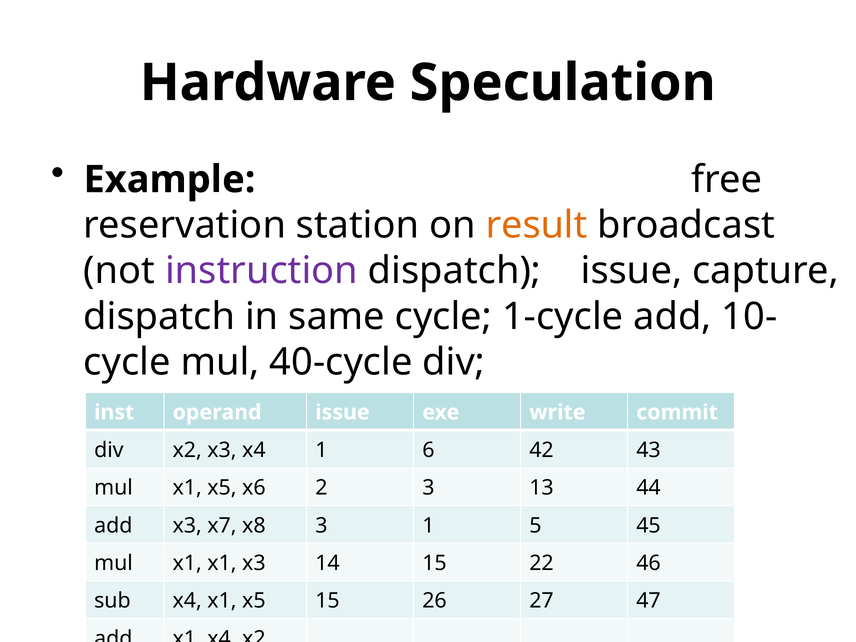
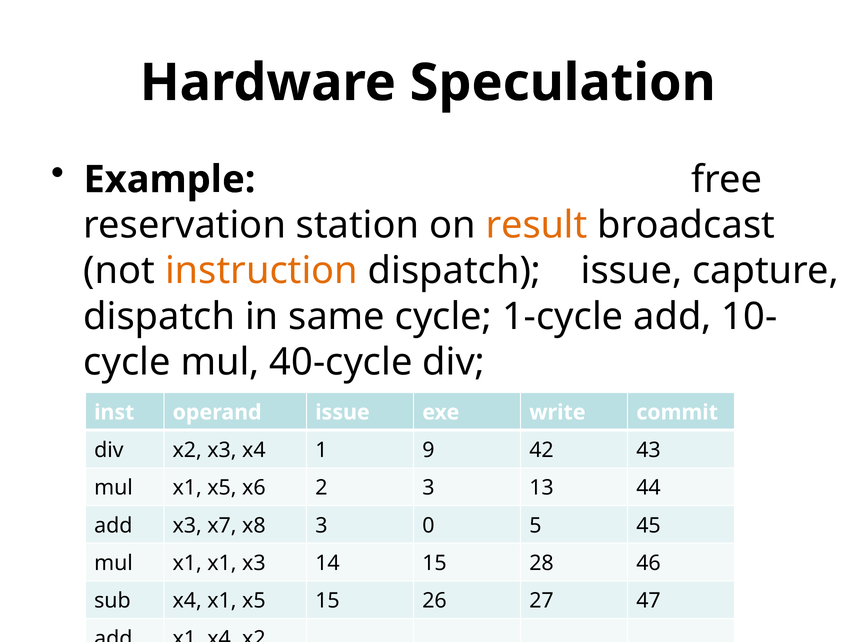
instruction colour: purple -> orange
6: 6 -> 9
3 1: 1 -> 0
22: 22 -> 28
